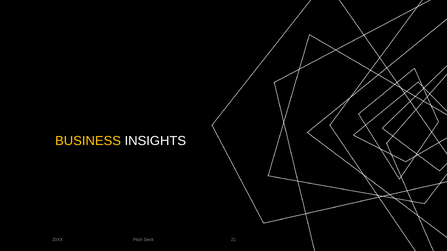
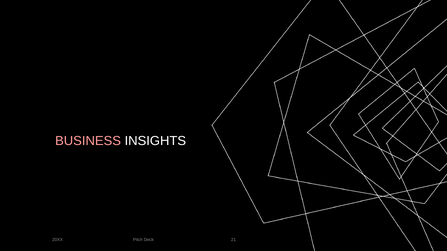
BUSINESS colour: yellow -> pink
